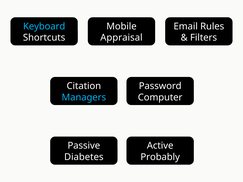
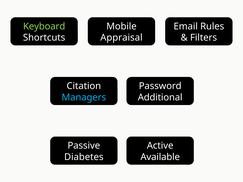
Keyboard colour: light blue -> light green
Computer: Computer -> Additional
Probably: Probably -> Available
